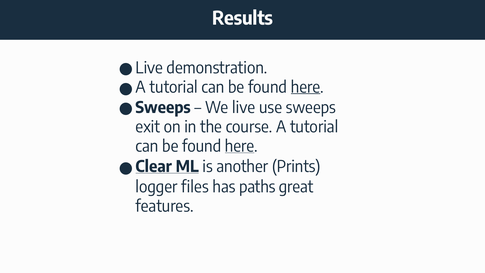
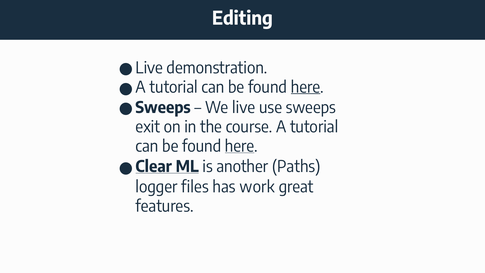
Results: Results -> Editing
Prints: Prints -> Paths
paths: paths -> work
